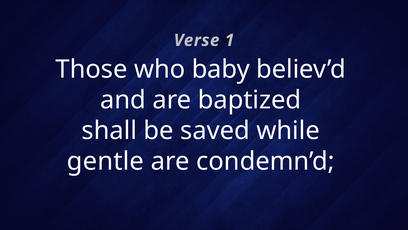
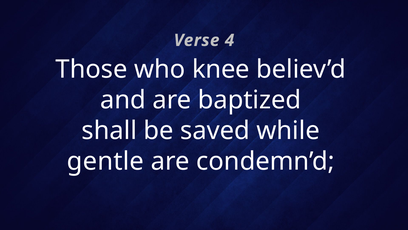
1: 1 -> 4
baby: baby -> knee
